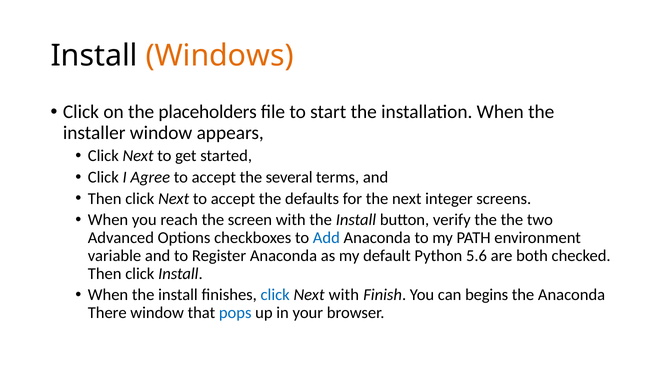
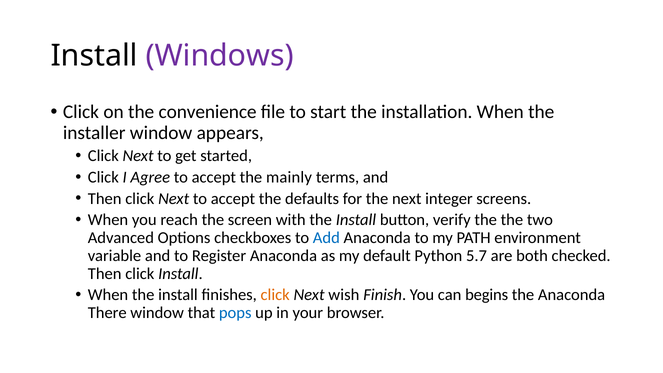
Windows colour: orange -> purple
placeholders: placeholders -> convenience
several: several -> mainly
5.6: 5.6 -> 5.7
click at (275, 295) colour: blue -> orange
Next with: with -> wish
